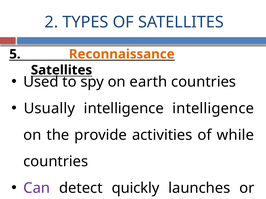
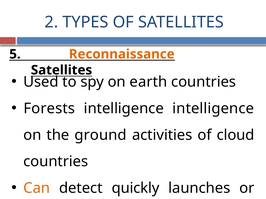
Usually: Usually -> Forests
provide: provide -> ground
while: while -> cloud
Can colour: purple -> orange
